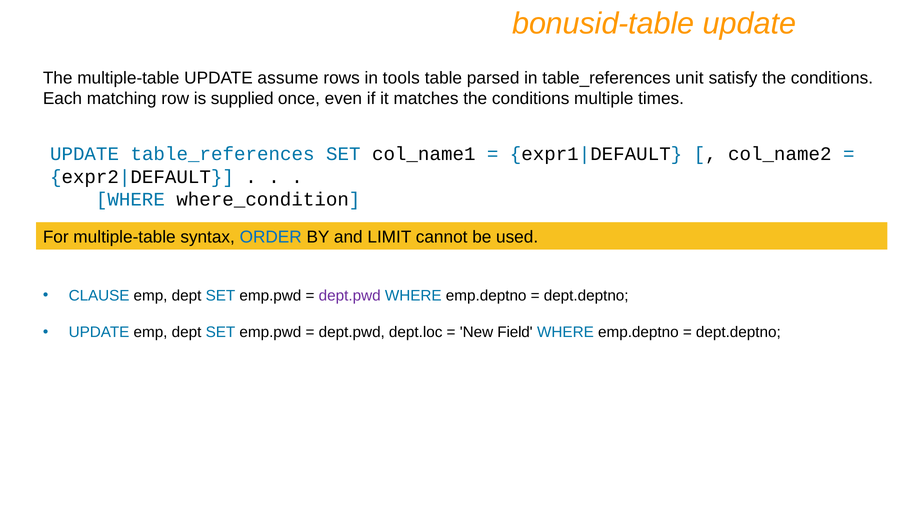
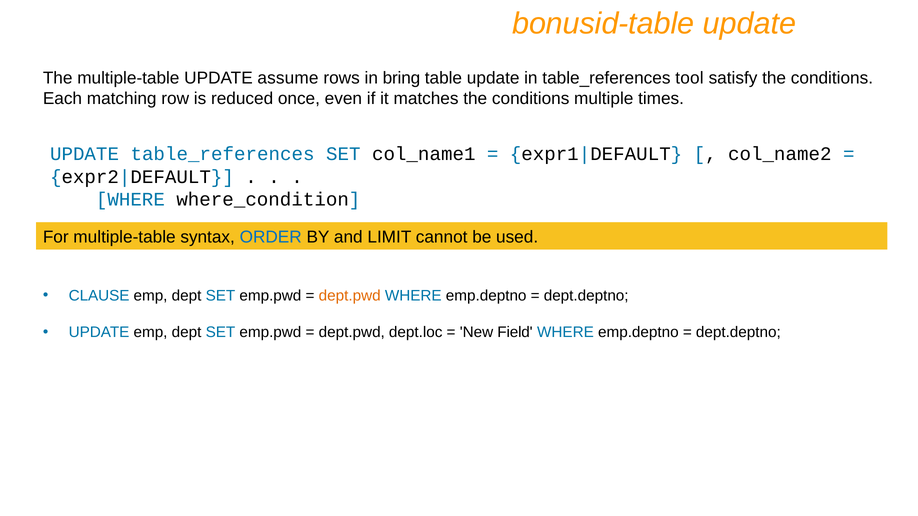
tools: tools -> bring
table parsed: parsed -> update
unit: unit -> tool
supplied: supplied -> reduced
dept.pwd at (350, 296) colour: purple -> orange
